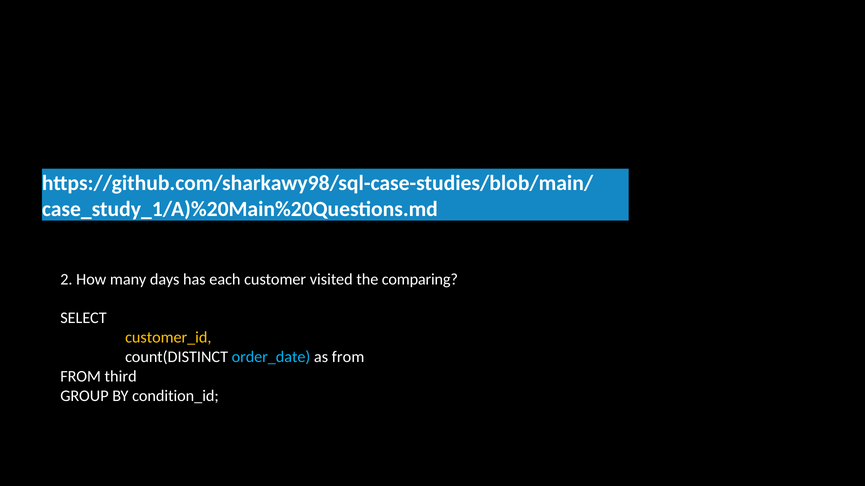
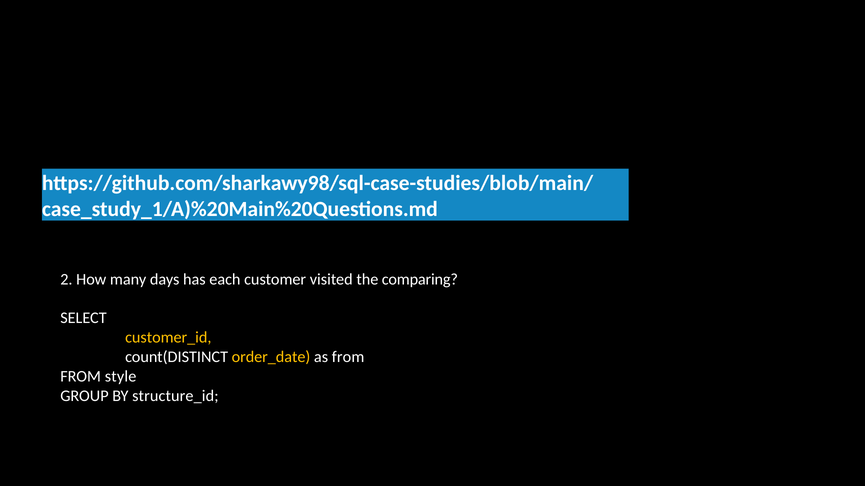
order_date colour: light blue -> yellow
third: third -> style
condition_id: condition_id -> structure_id
